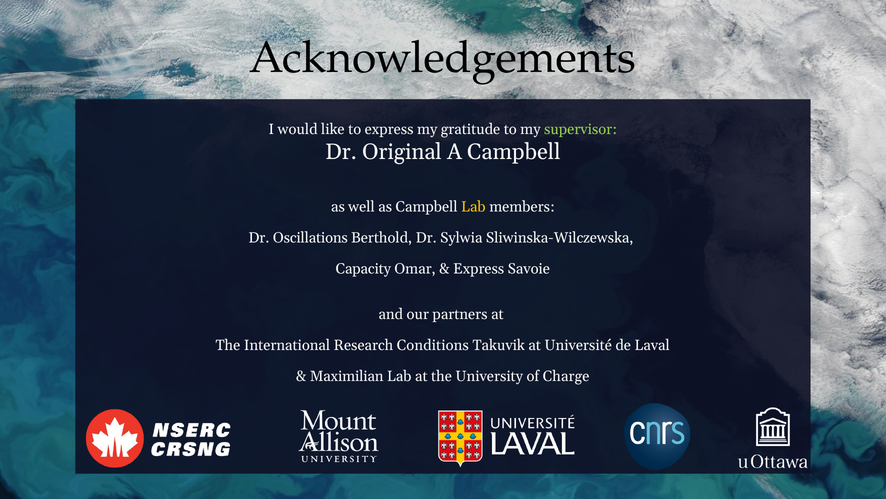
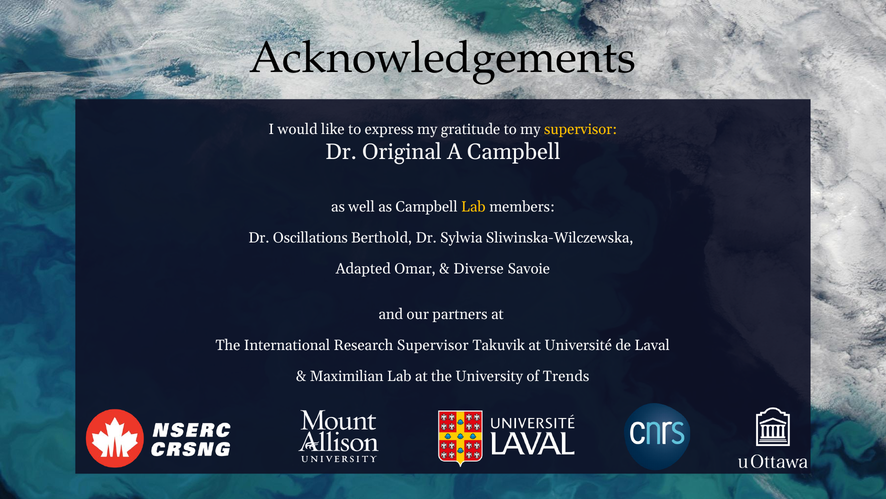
supervisor at (580, 129) colour: light green -> yellow
Capacity: Capacity -> Adapted
Express at (479, 269): Express -> Diverse
Research Conditions: Conditions -> Supervisor
Charge: Charge -> Trends
